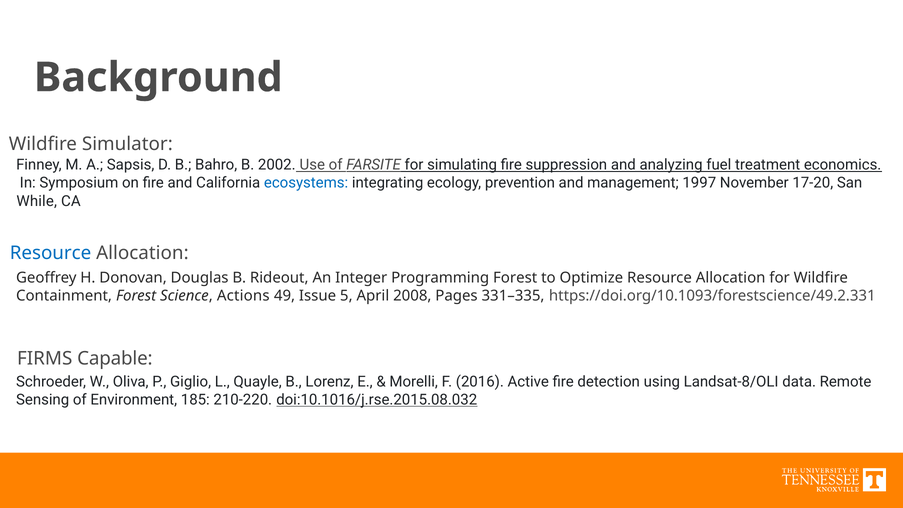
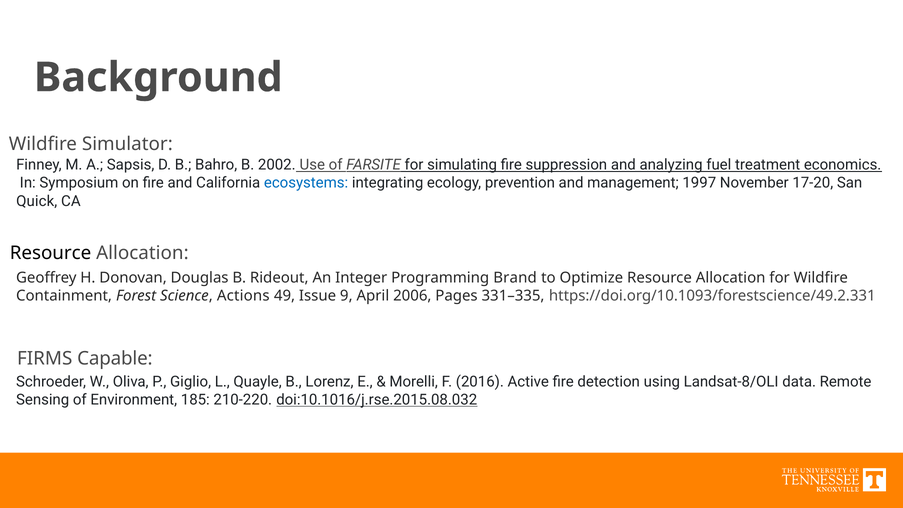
While: While -> Quick
Resource at (51, 253) colour: blue -> black
Programming Forest: Forest -> Brand
5: 5 -> 9
2008: 2008 -> 2006
